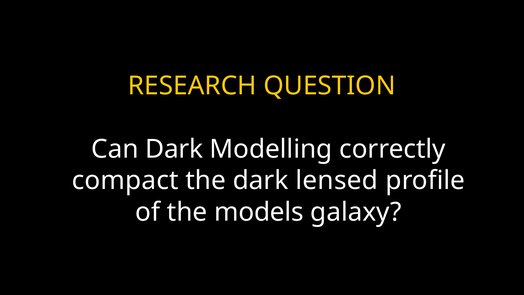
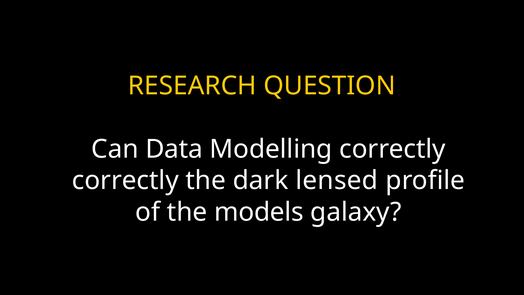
Can Dark: Dark -> Data
compact at (125, 180): compact -> correctly
